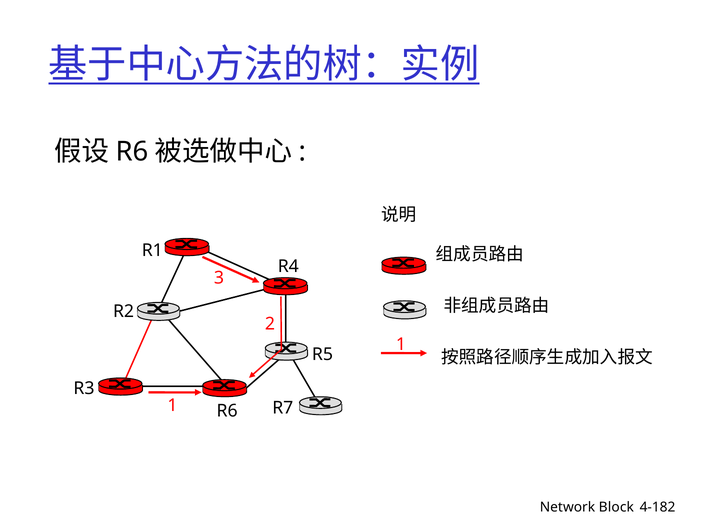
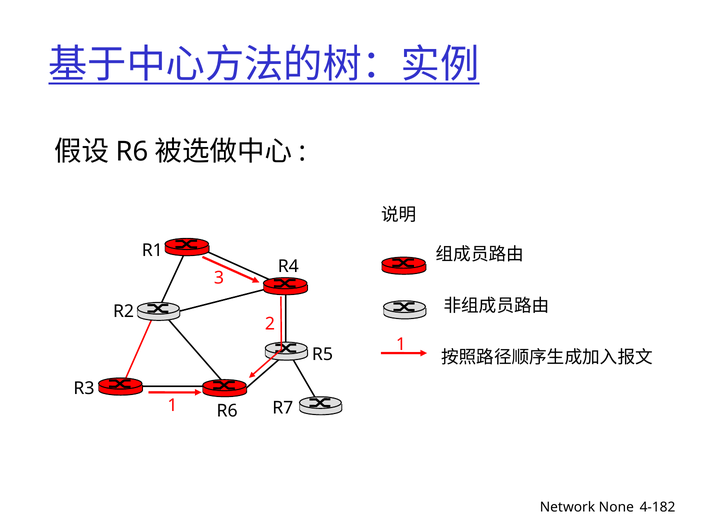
Block: Block -> None
